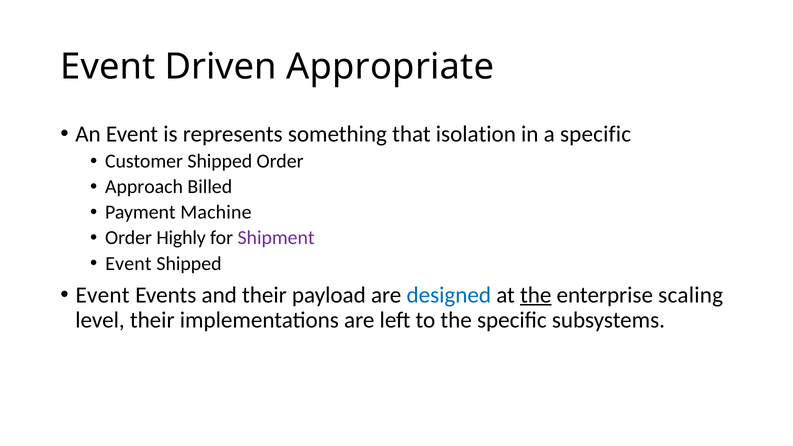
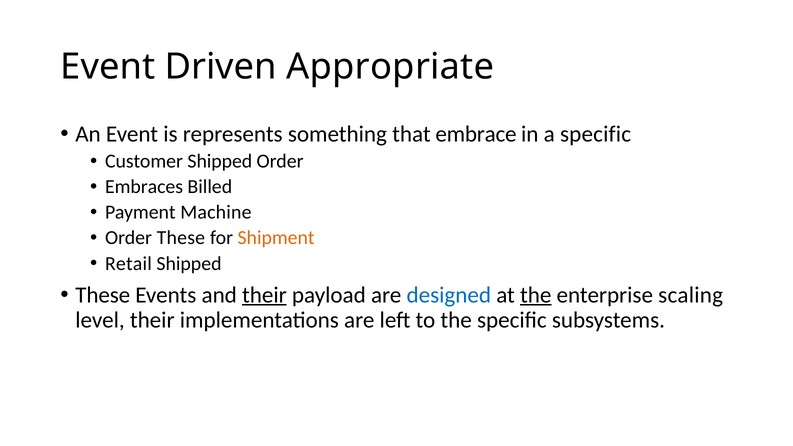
isolation: isolation -> embrace
Approach: Approach -> Embraces
Order Highly: Highly -> These
Shipment colour: purple -> orange
Event at (128, 264): Event -> Retail
Event at (103, 295): Event -> These
their at (264, 295) underline: none -> present
